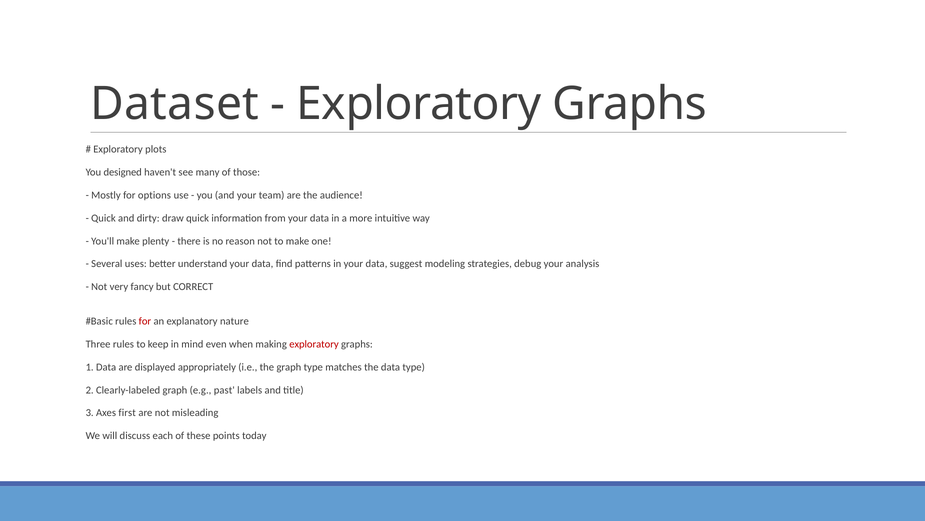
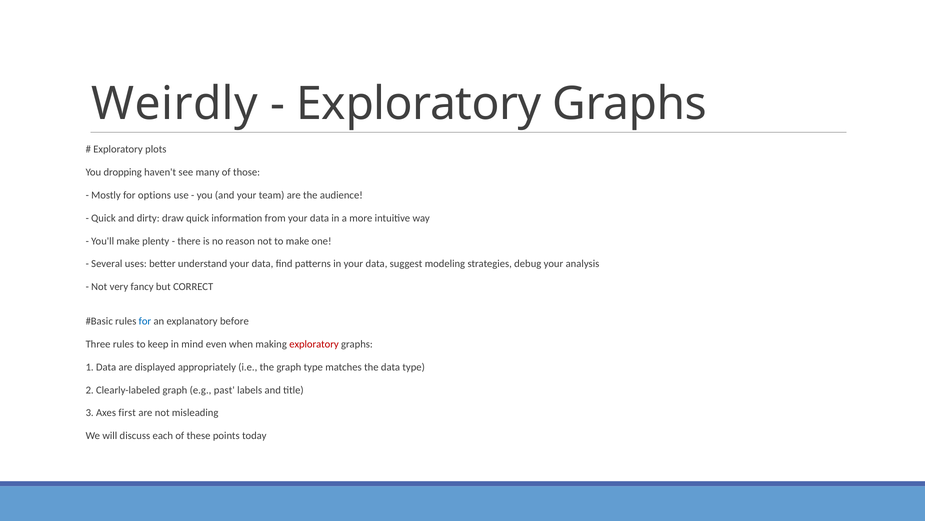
Dataset: Dataset -> Weirdly
designed: designed -> dropping
for at (145, 321) colour: red -> blue
nature: nature -> before
